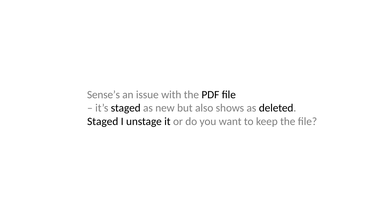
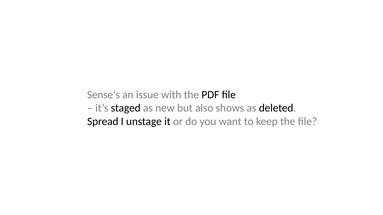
Staged at (103, 122): Staged -> Spread
